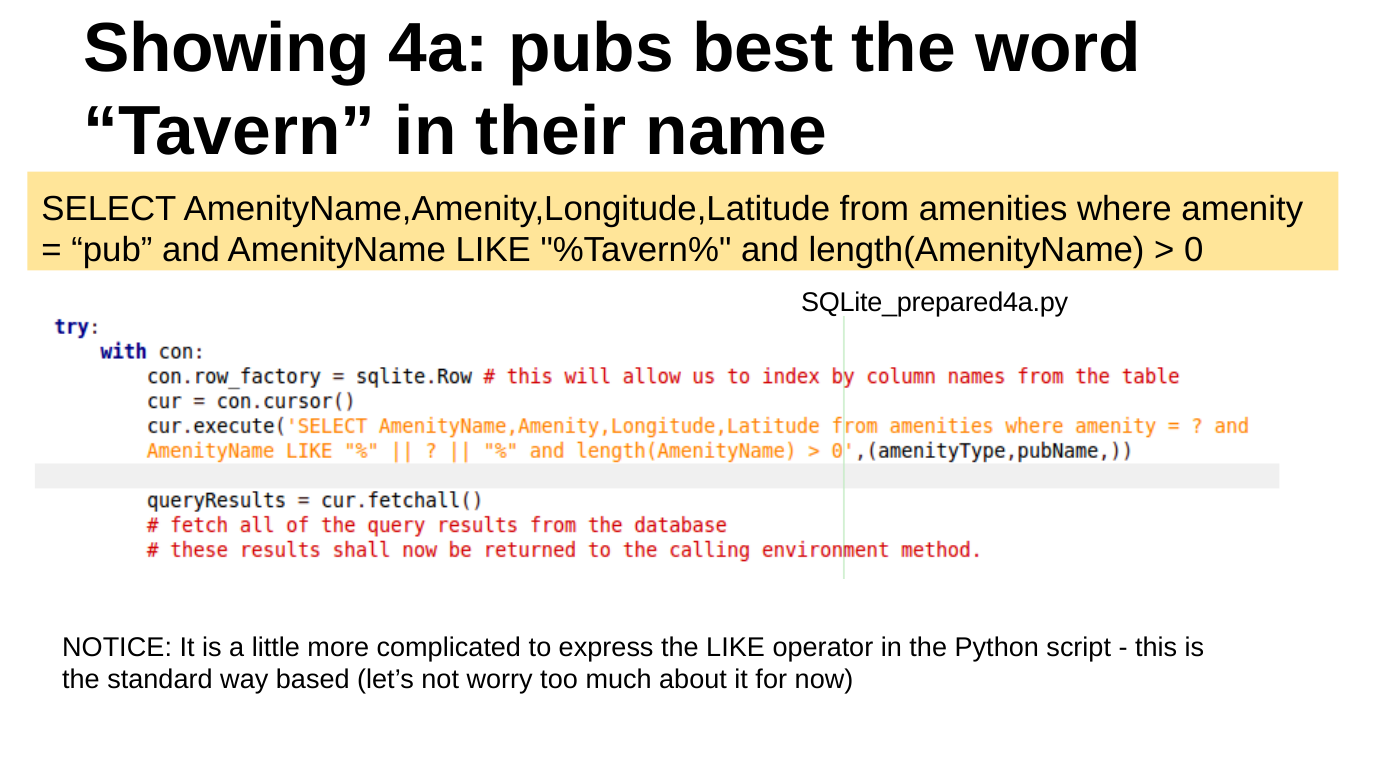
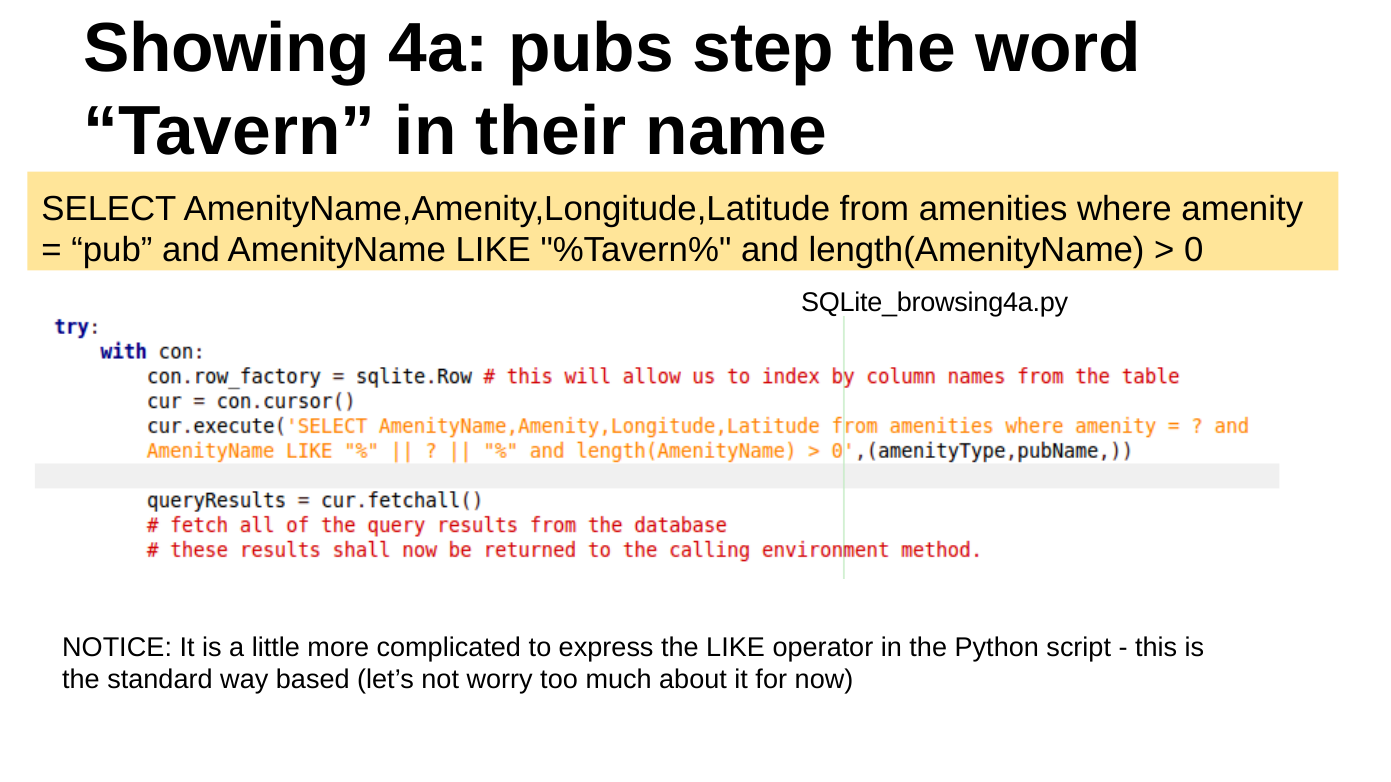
best: best -> step
SQLite_prepared4a.py: SQLite_prepared4a.py -> SQLite_browsing4a.py
